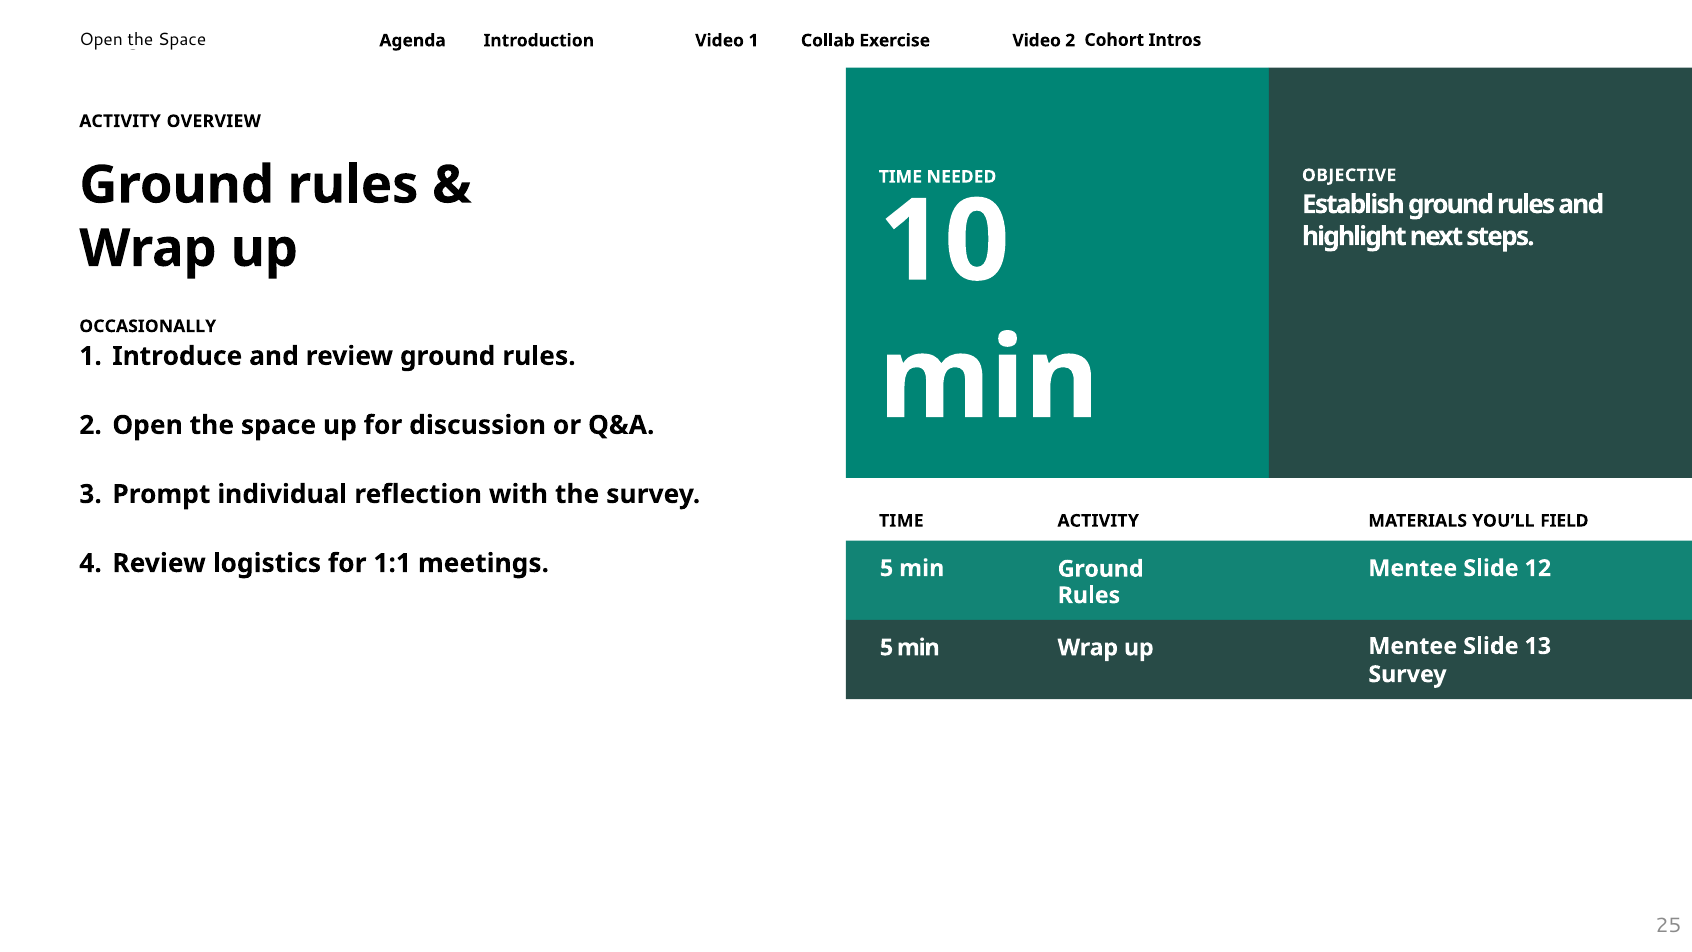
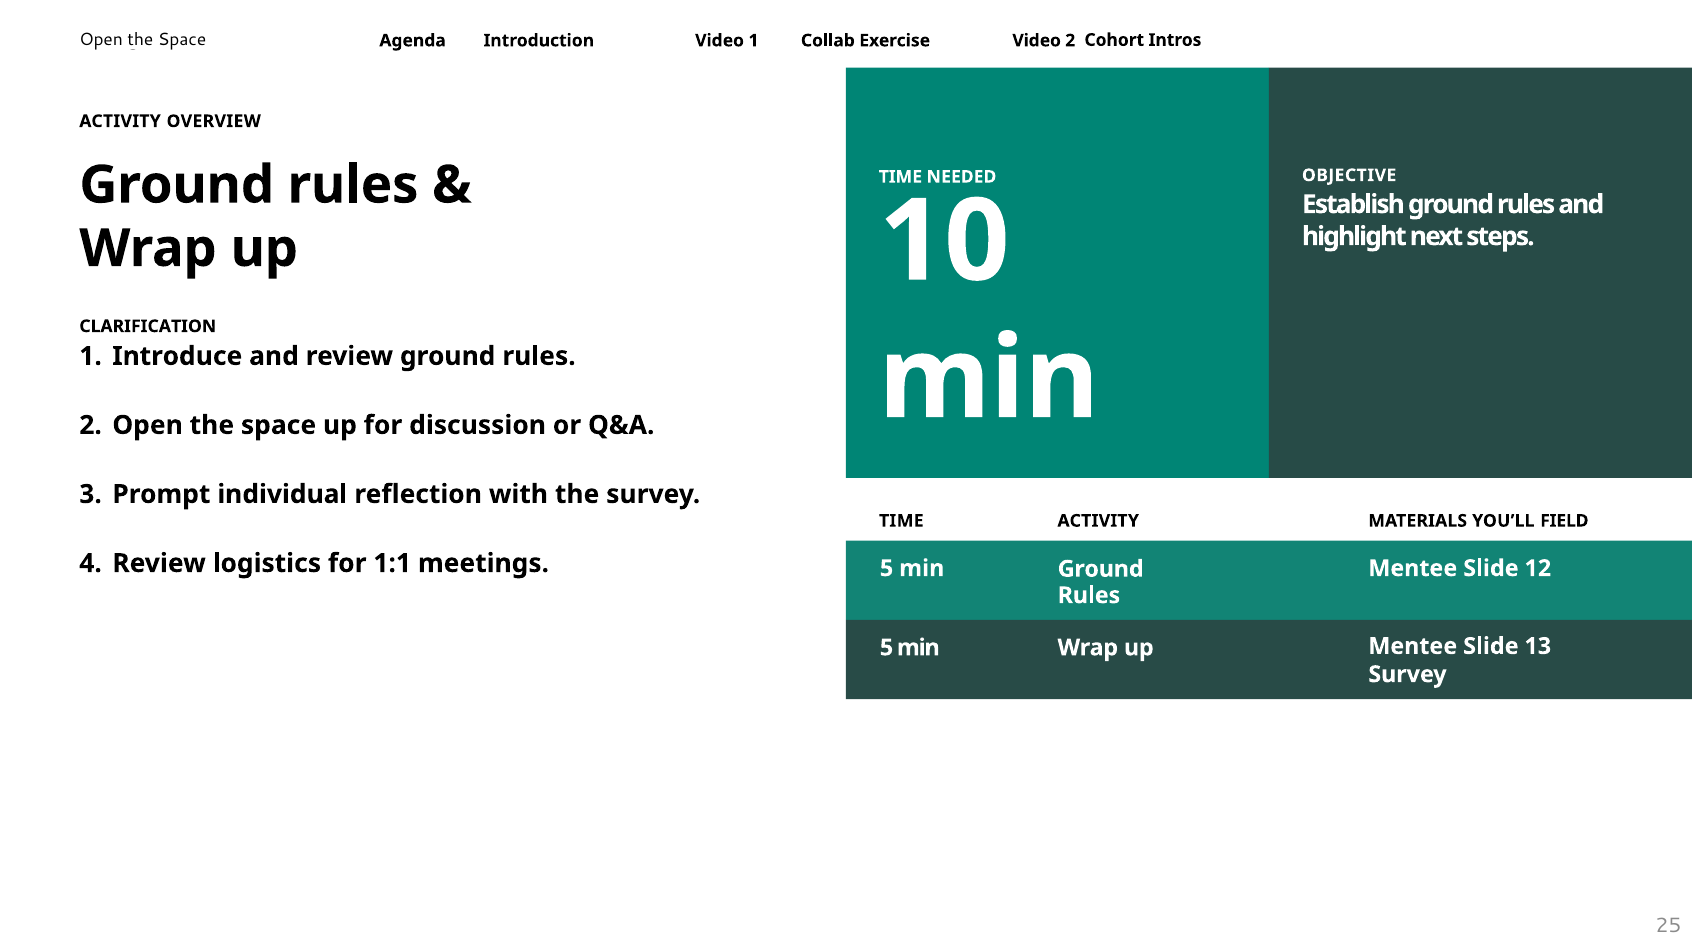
OCCASIONALLY: OCCASIONALLY -> CLARIFICATION
